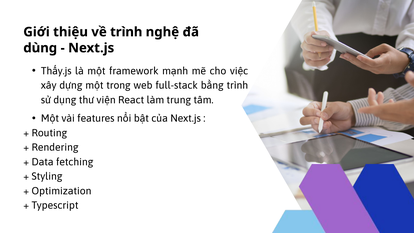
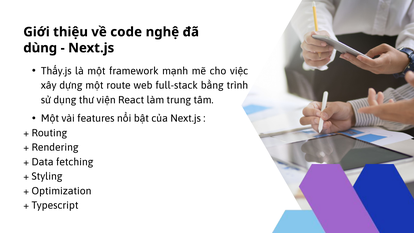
về trình: trình -> code
trong: trong -> route
